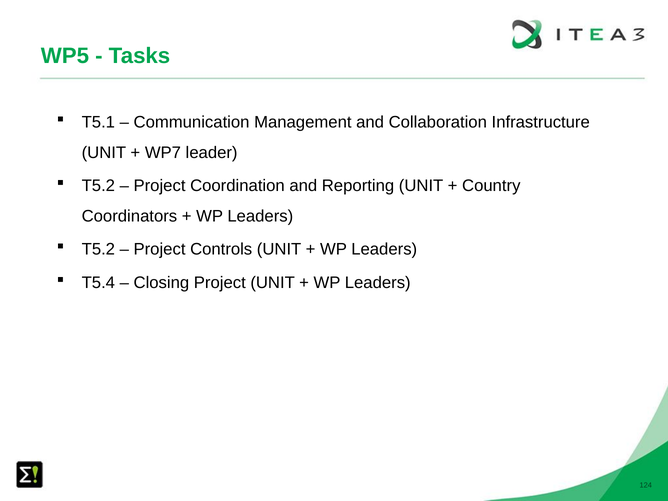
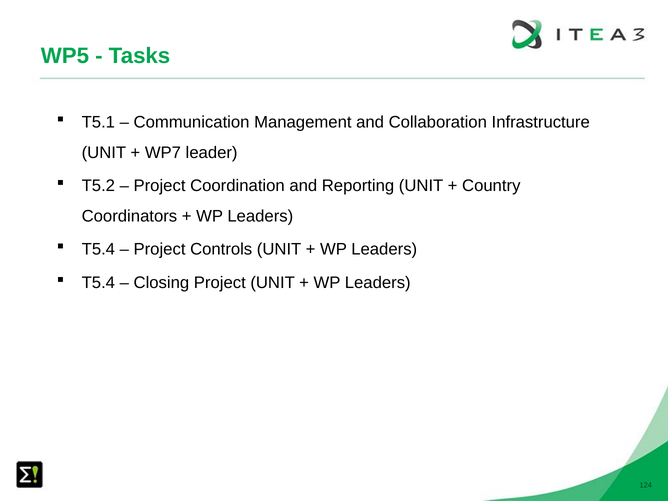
T5.2 at (98, 249): T5.2 -> T5.4
